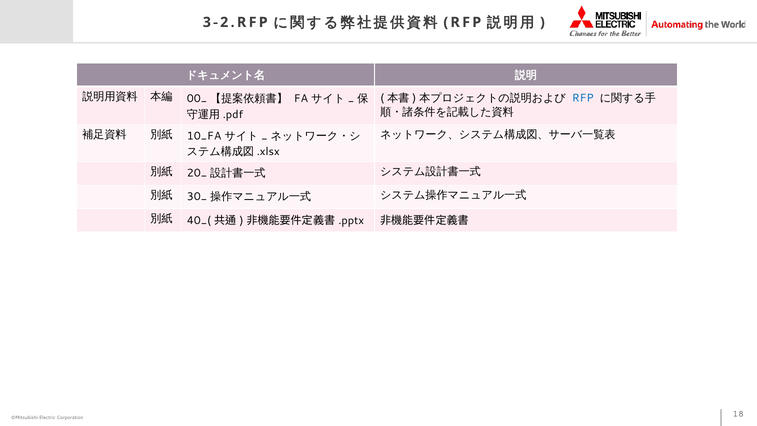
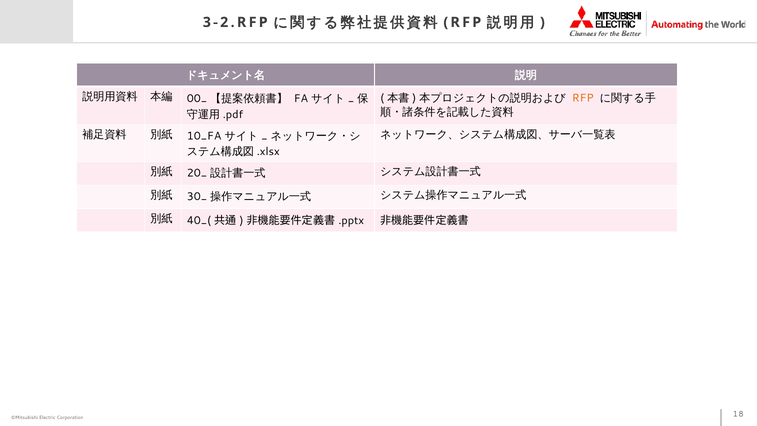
RFP at (583, 98) colour: blue -> orange
